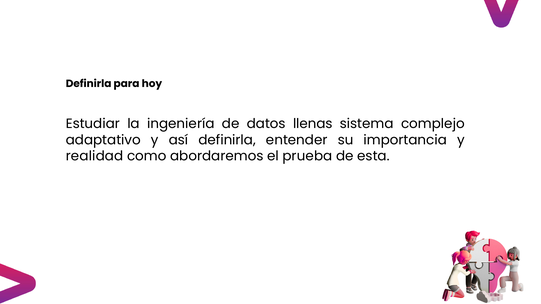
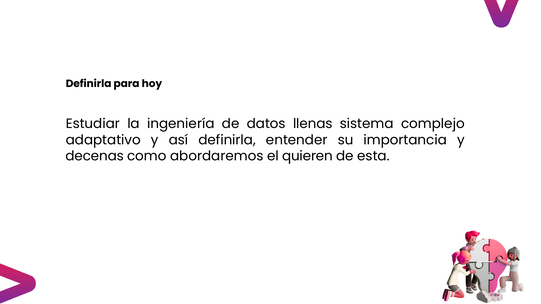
realidad: realidad -> decenas
prueba: prueba -> quieren
